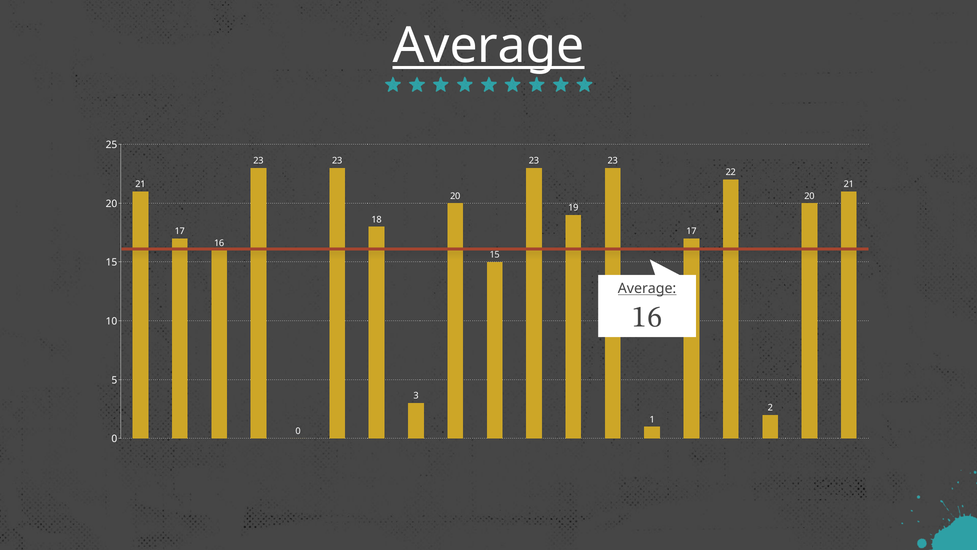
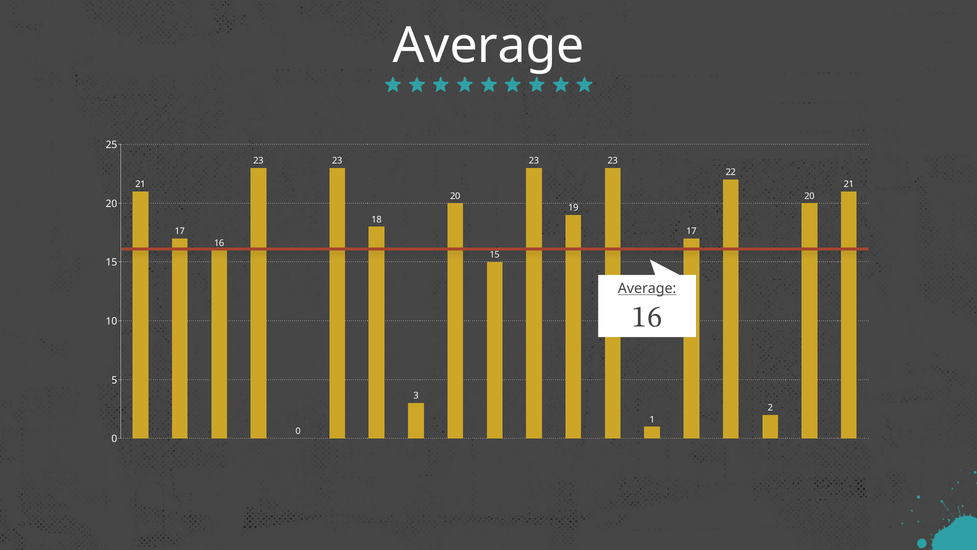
Average at (489, 46) underline: present -> none
